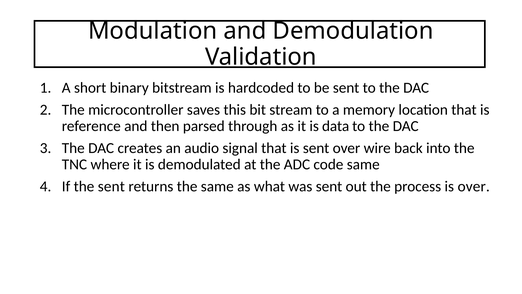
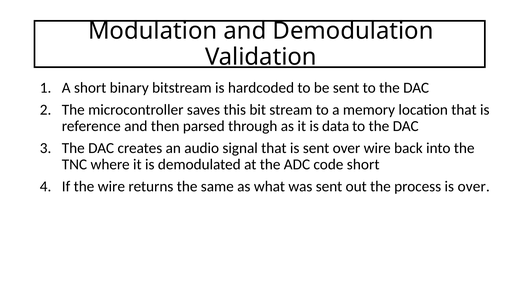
code same: same -> short
the sent: sent -> wire
